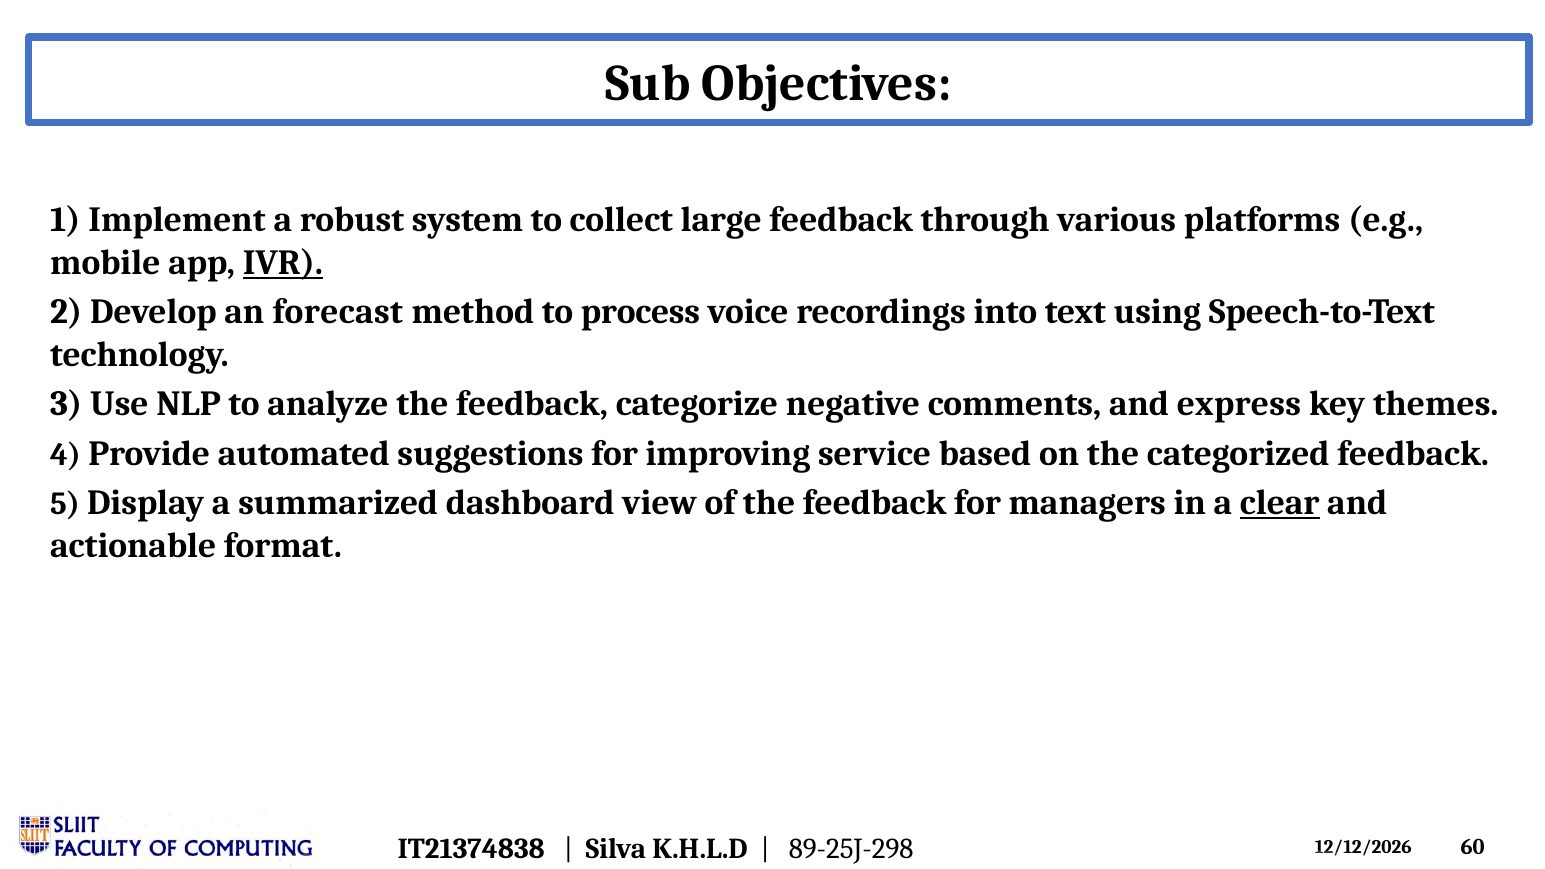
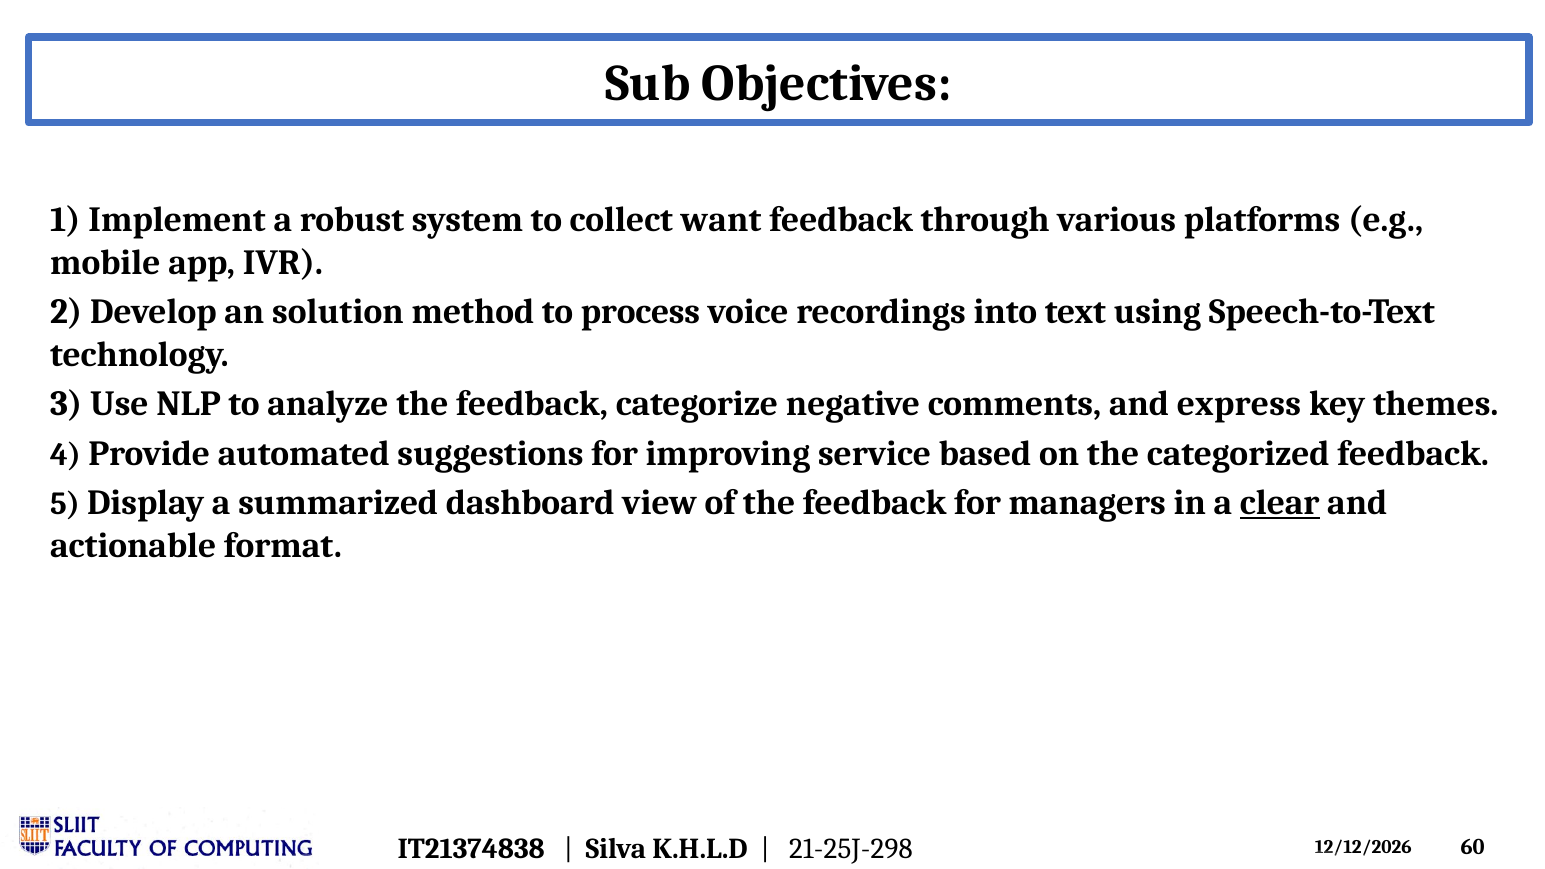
large: large -> want
IVR underline: present -> none
forecast: forecast -> solution
89-25J-298: 89-25J-298 -> 21-25J-298
